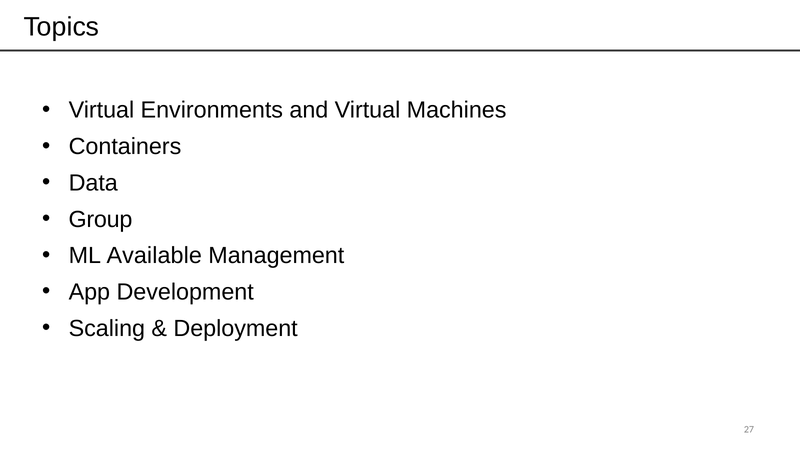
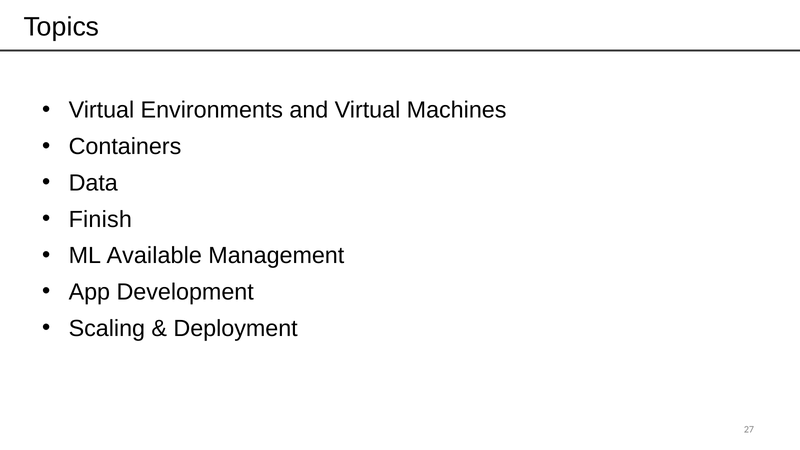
Group: Group -> Finish
